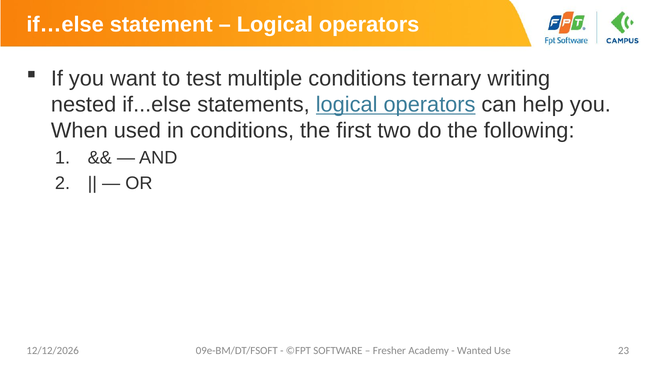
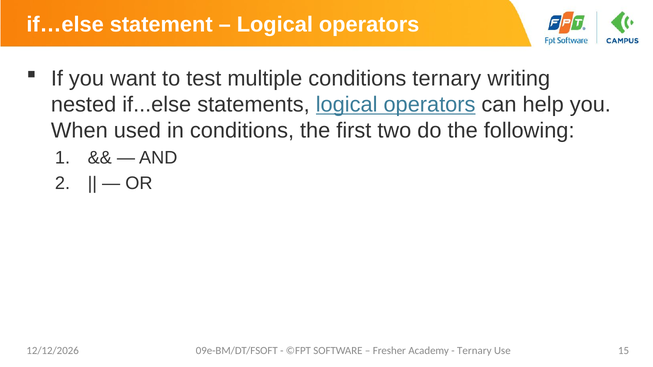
Wanted at (474, 351): Wanted -> Ternary
23: 23 -> 15
